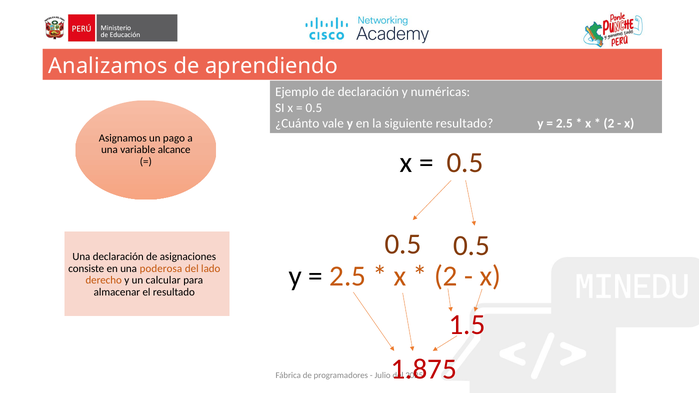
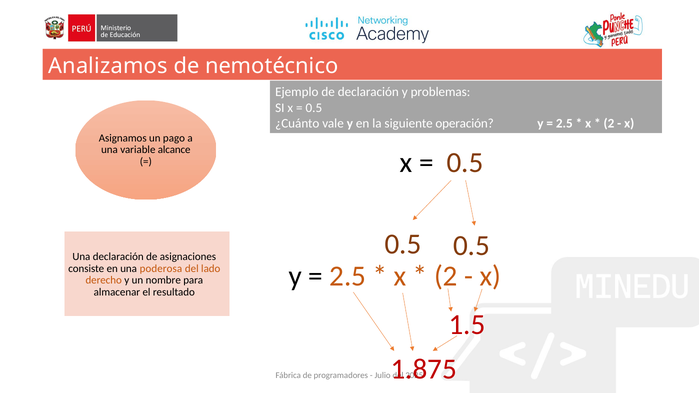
aprendiendo: aprendiendo -> nemotécnico
numéricas: numéricas -> problemas
siguiente resultado: resultado -> operación
calcular: calcular -> nombre
